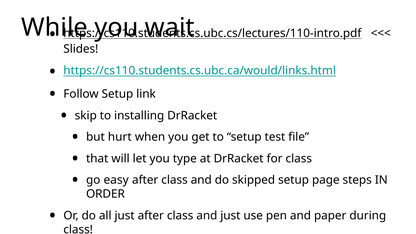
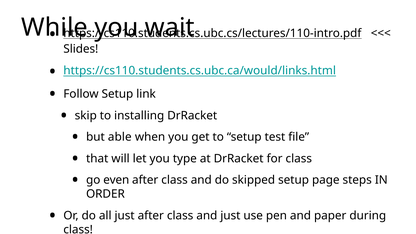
hurt: hurt -> able
easy: easy -> even
